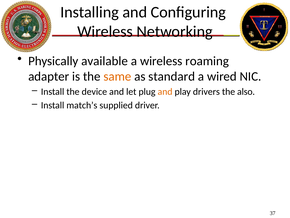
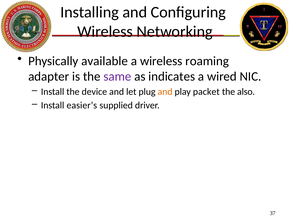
same colour: orange -> purple
standard: standard -> indicates
drivers: drivers -> packet
match’s: match’s -> easier’s
